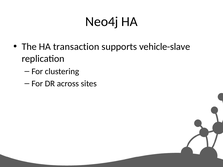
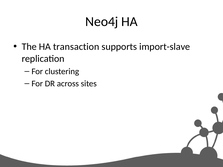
vehicle-slave: vehicle-slave -> import-slave
